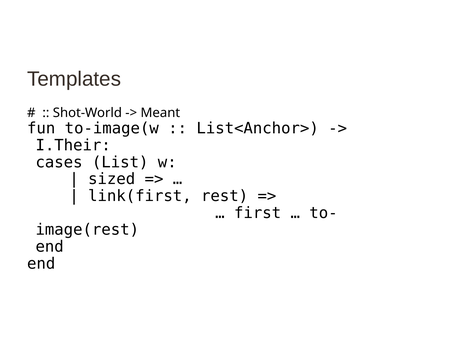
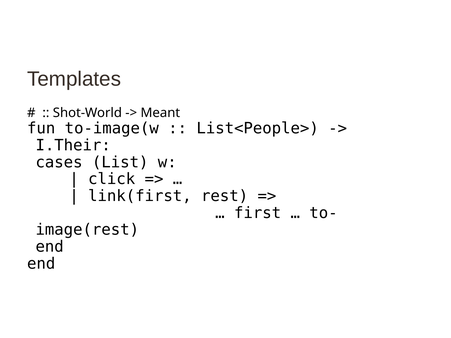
List<Anchor>: List<Anchor> -> List<People>
sized: sized -> click
